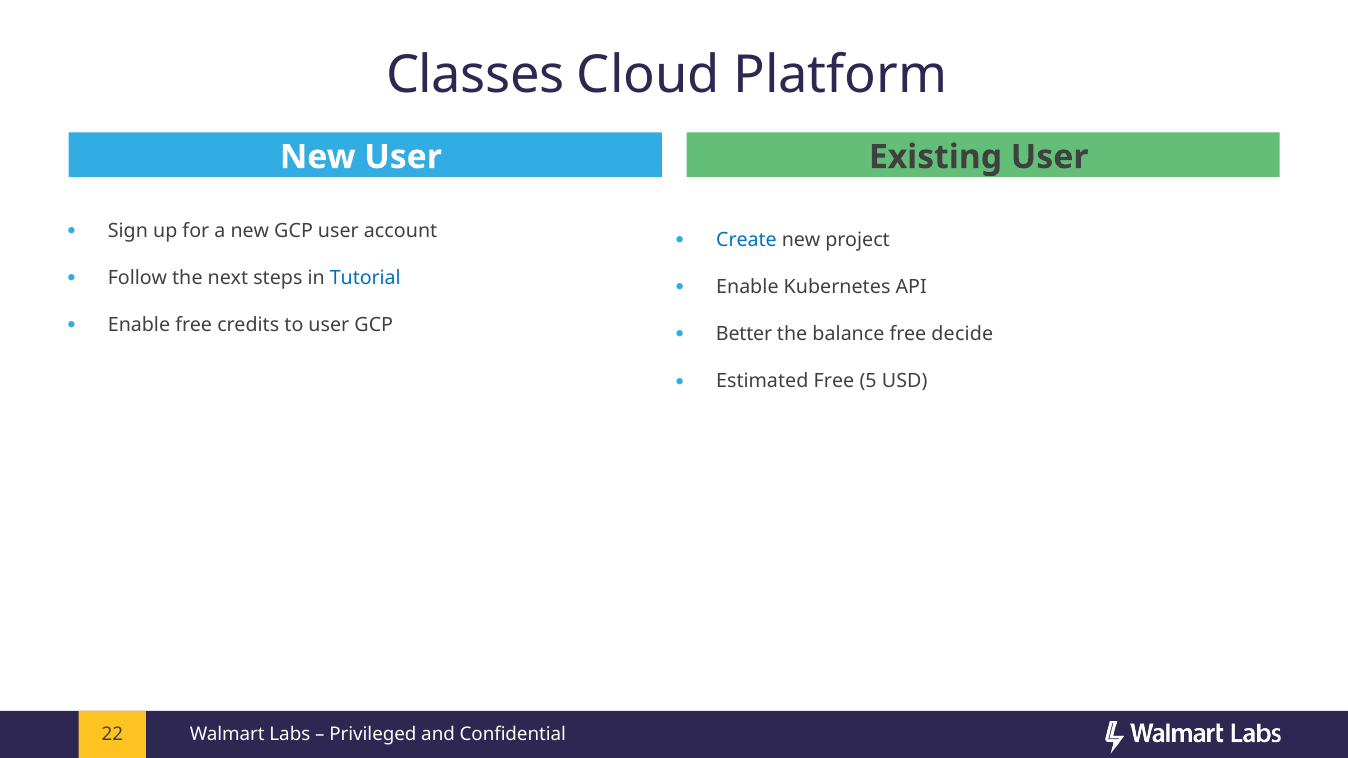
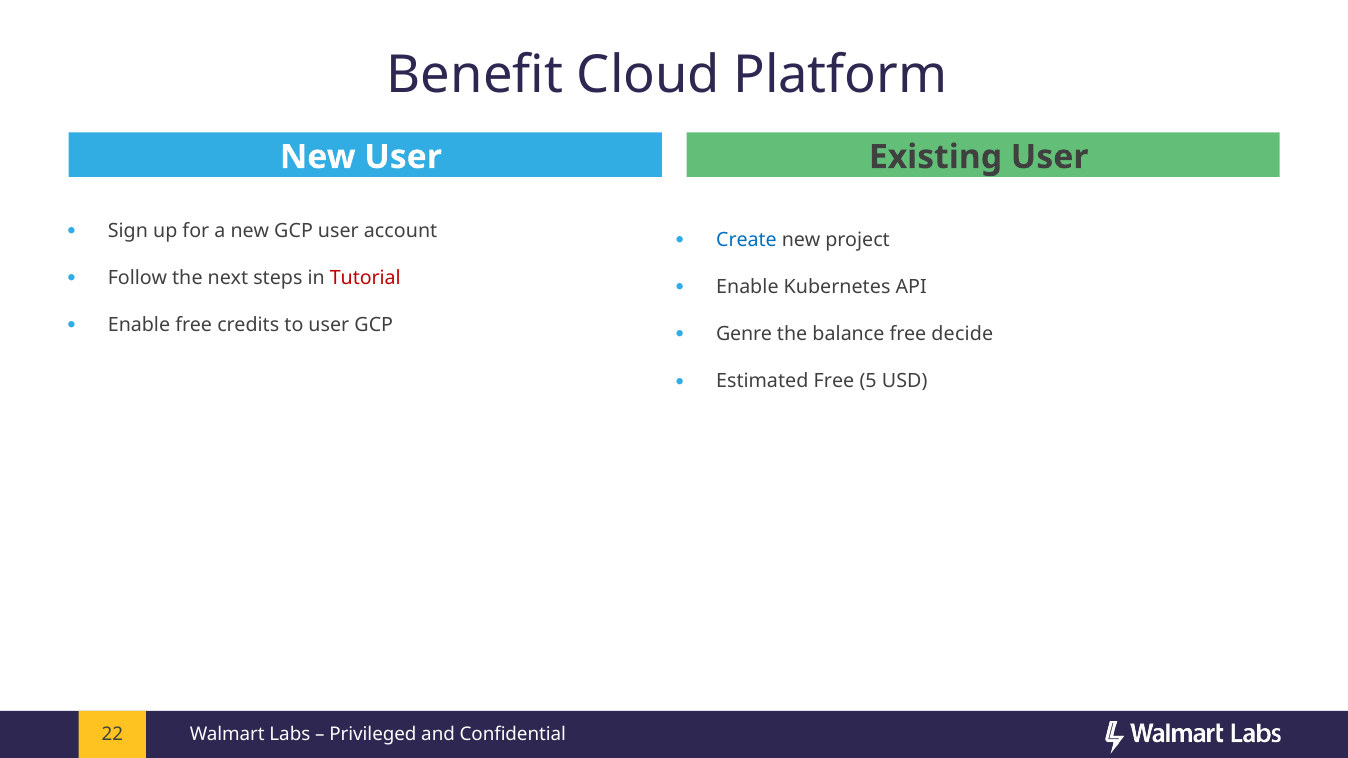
Classes: Classes -> Benefit
Tutorial colour: blue -> red
Better: Better -> Genre
